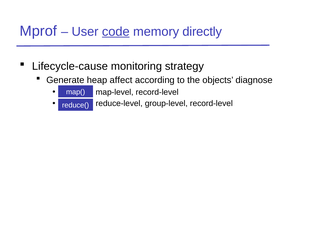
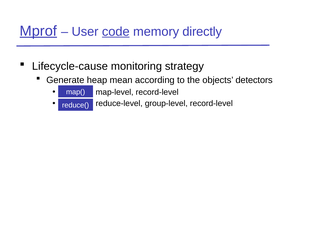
Mprof underline: none -> present
affect: affect -> mean
diagnose: diagnose -> detectors
